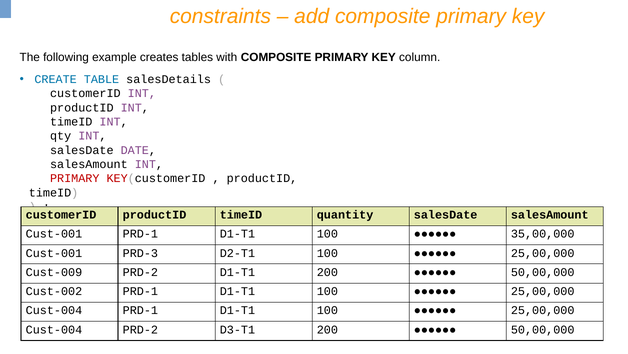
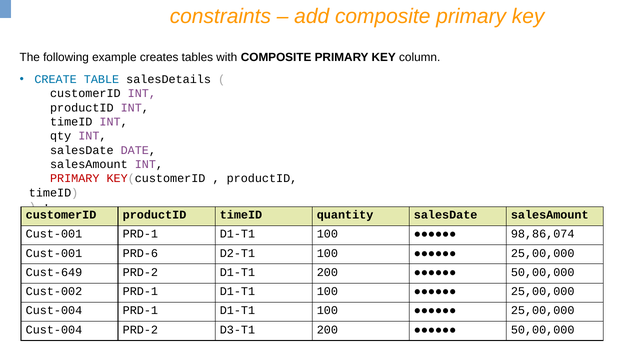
35,00,000: 35,00,000 -> 98,86,074
PRD-3: PRD-3 -> PRD-6
Cust-009: Cust-009 -> Cust-649
